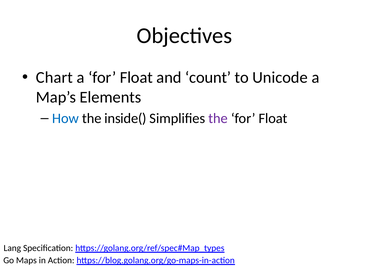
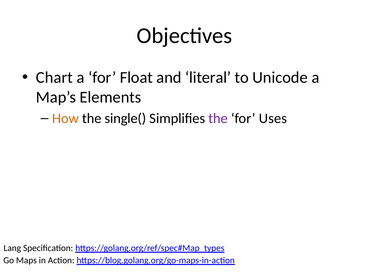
count: count -> literal
How colour: blue -> orange
inside(: inside( -> single(
Float at (273, 118): Float -> Uses
